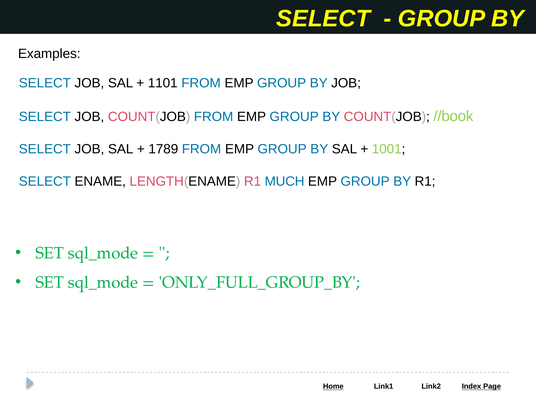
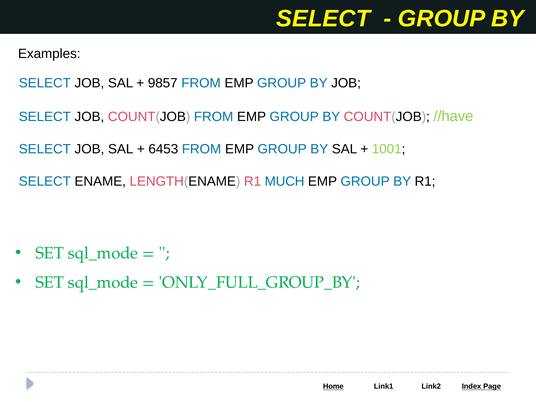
1101: 1101 -> 9857
//book: //book -> //have
1789: 1789 -> 6453
